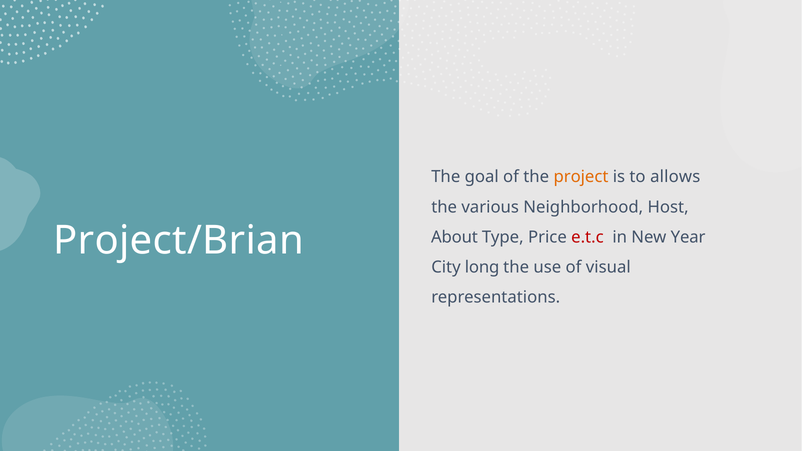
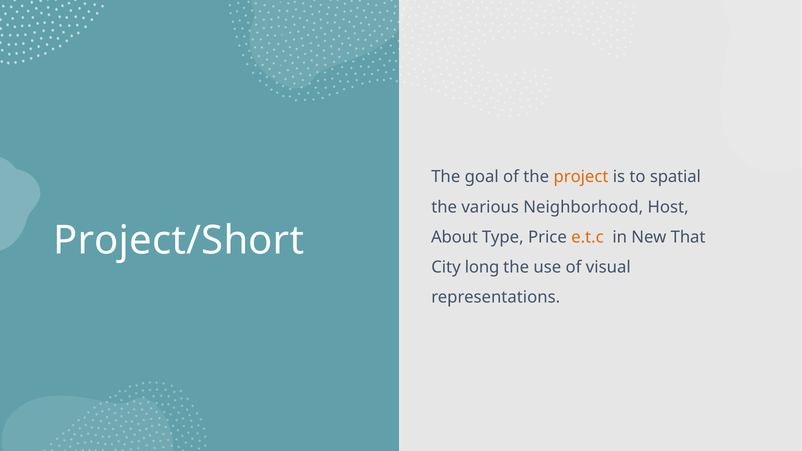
allows: allows -> spatial
Project/Brian: Project/Brian -> Project/Short
e.t.c colour: red -> orange
Year: Year -> That
